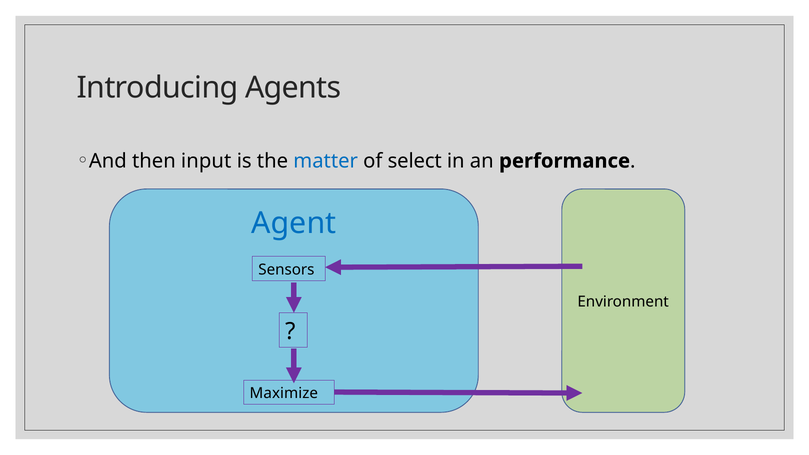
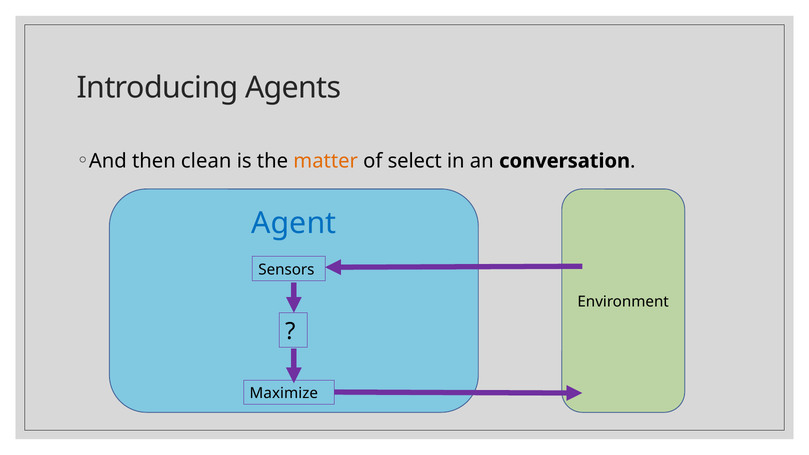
input: input -> clean
matter colour: blue -> orange
performance: performance -> conversation
